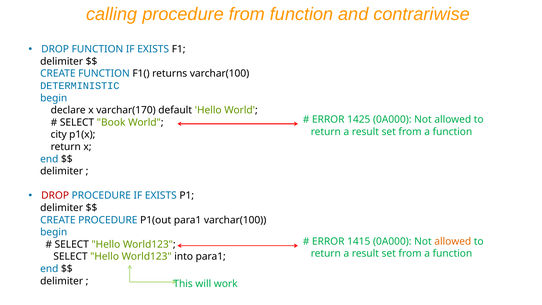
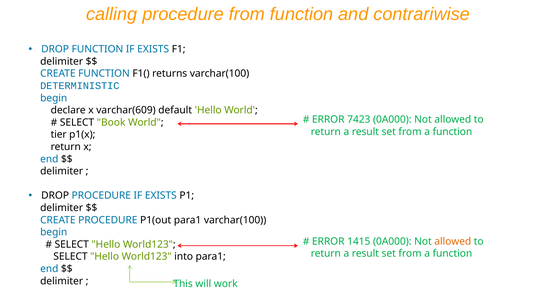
varchar(170: varchar(170 -> varchar(609
1425: 1425 -> 7423
city: city -> tier
DROP at (55, 196) colour: red -> black
